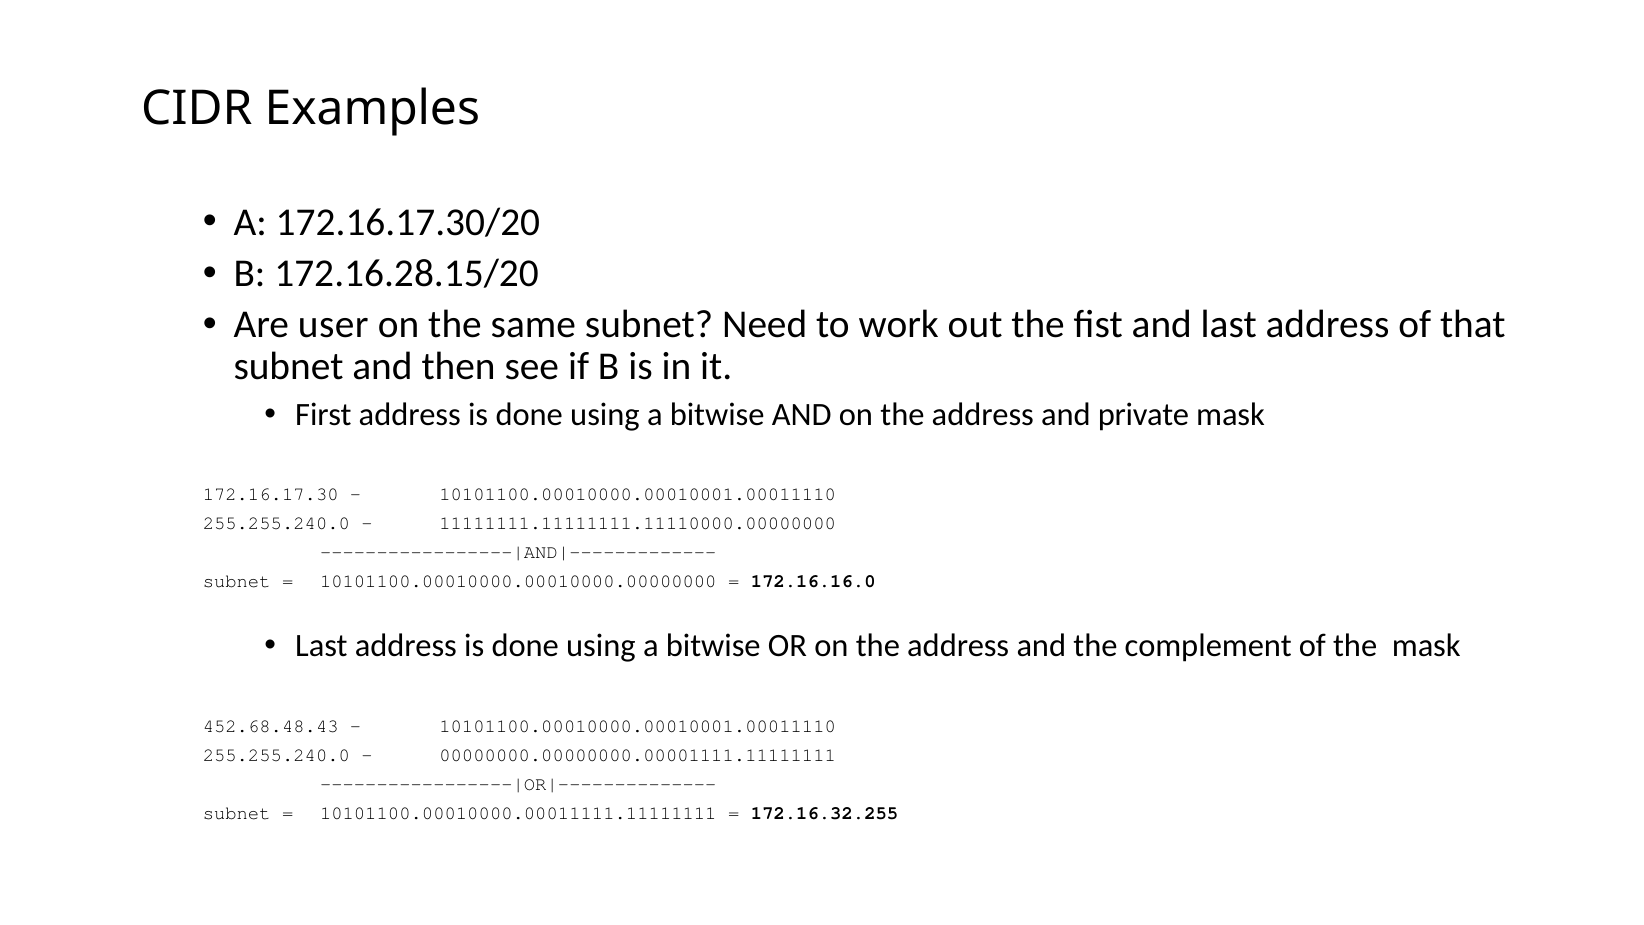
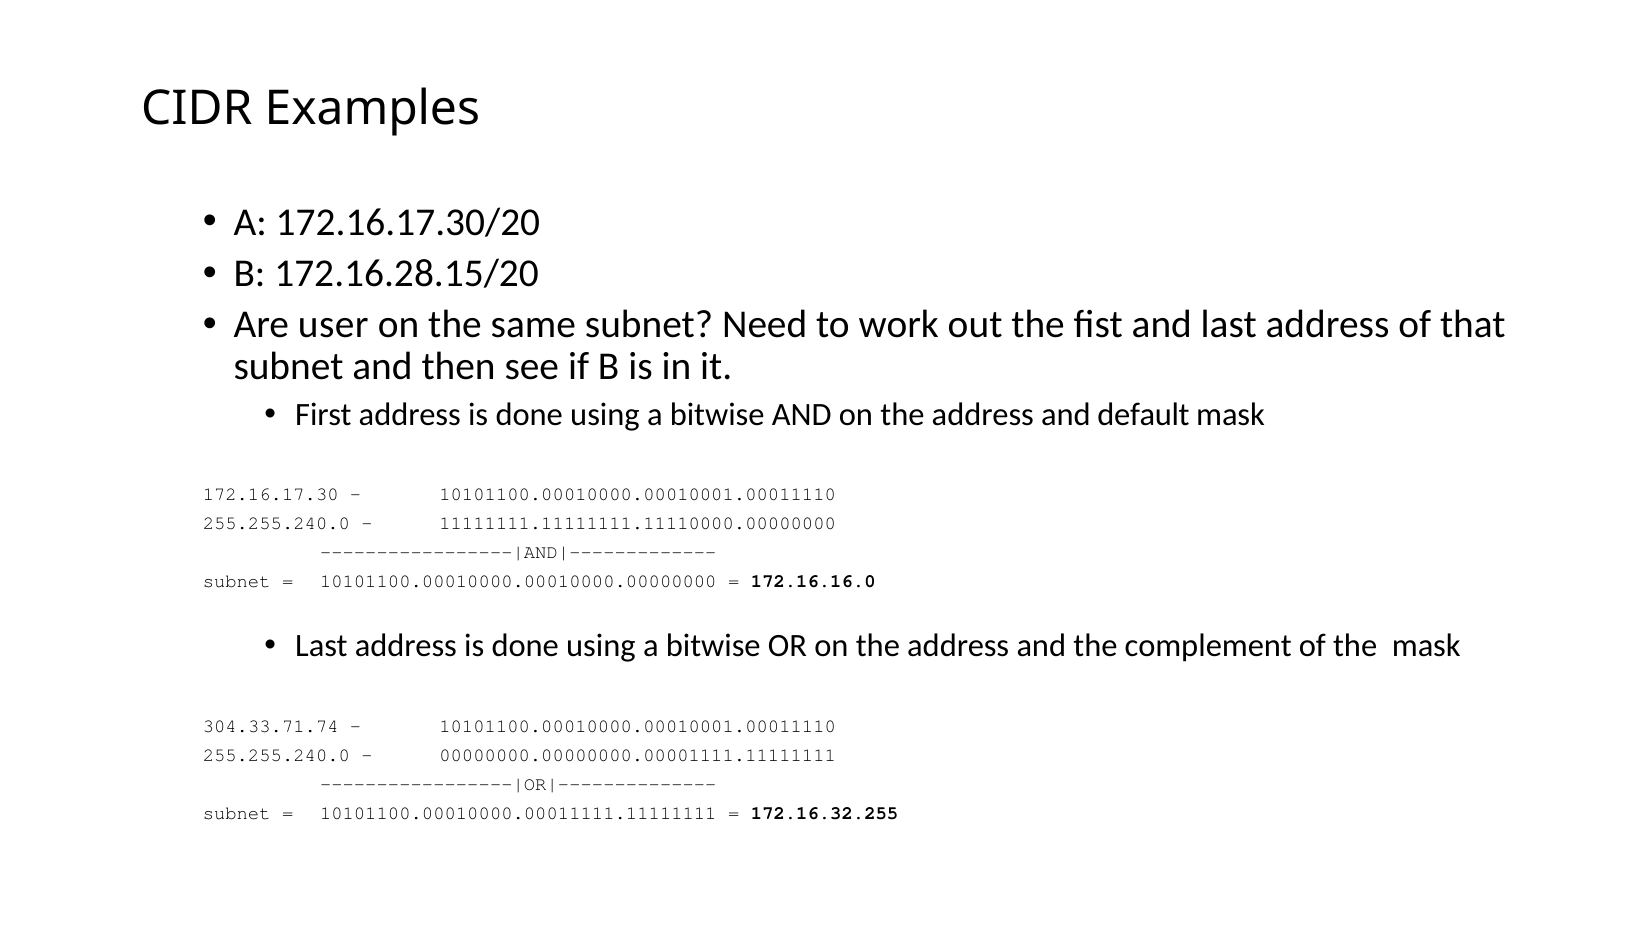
private: private -> default
452.68.48.43: 452.68.48.43 -> 304.33.71.74
